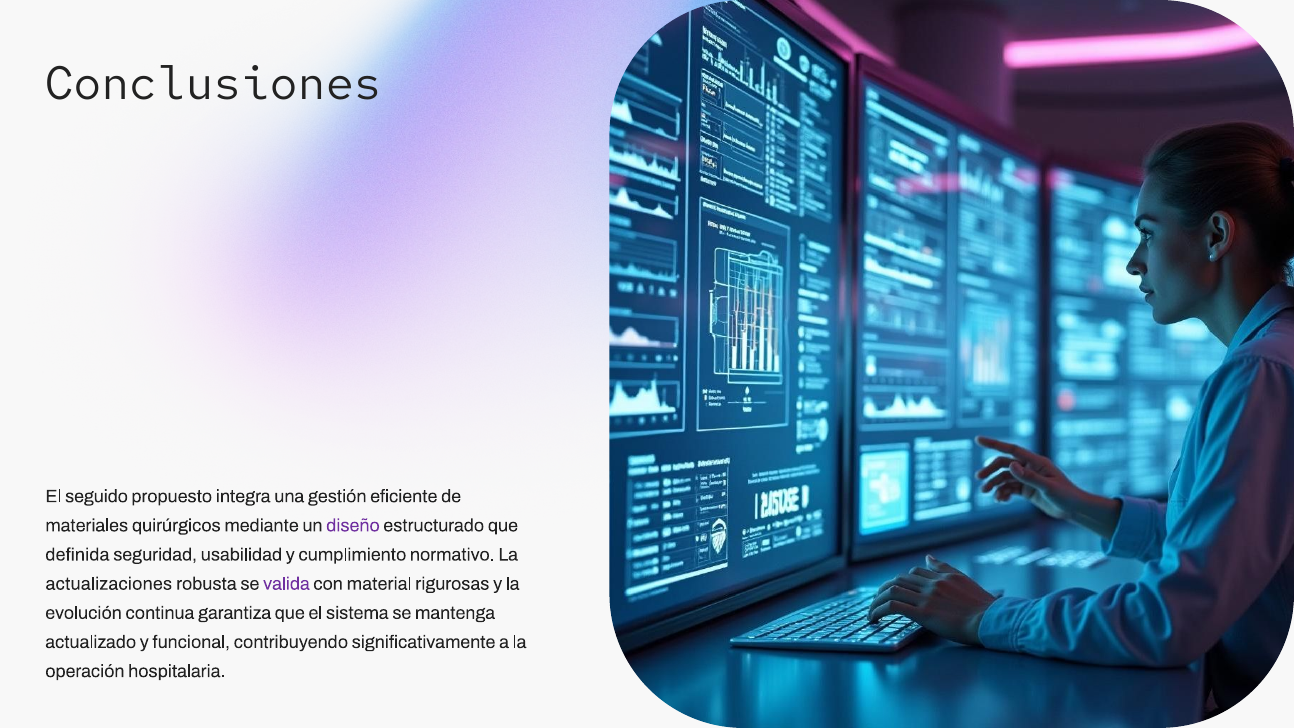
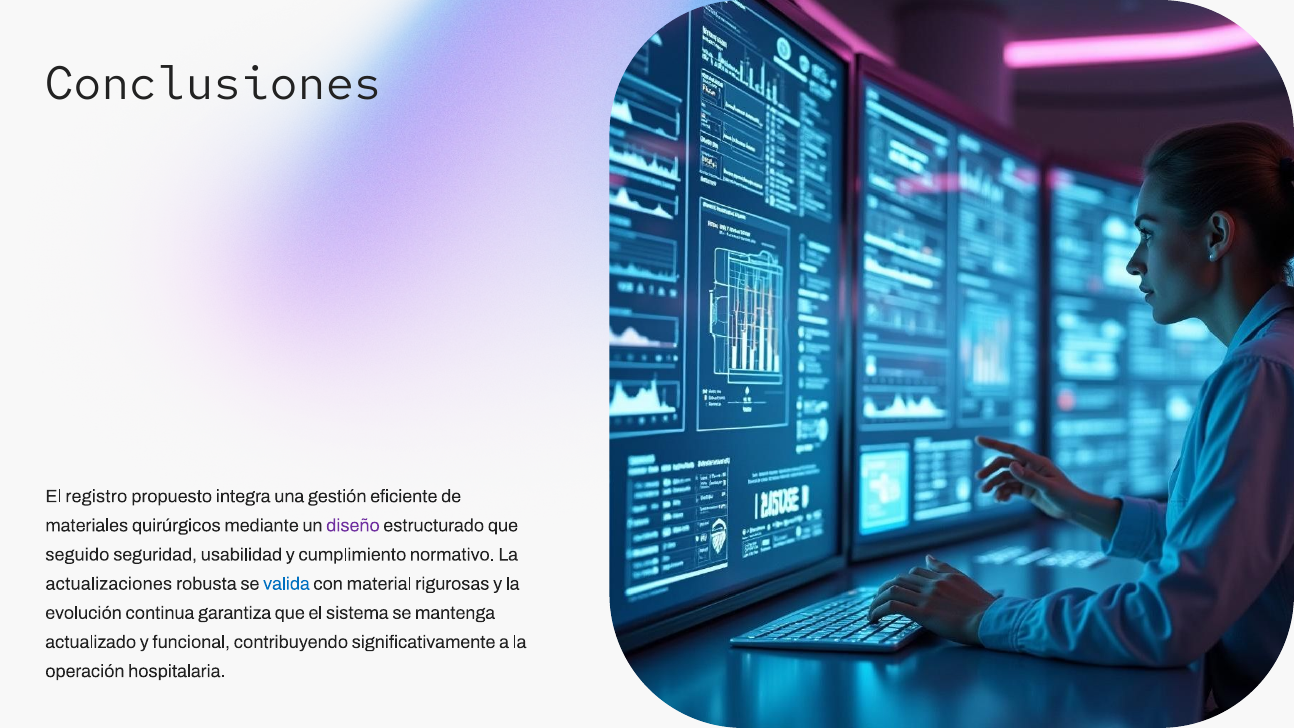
seguido: seguido -> registro
definida: definida -> seguido
valida colour: purple -> blue
